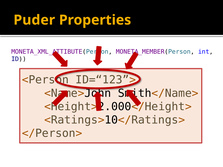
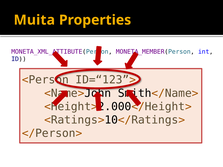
Puder: Puder -> Muita
